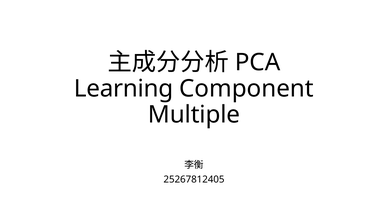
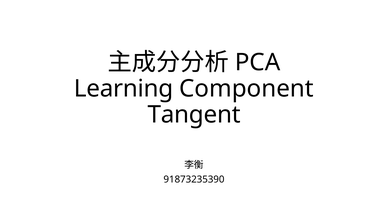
Multiple: Multiple -> Tangent
25267812405: 25267812405 -> 91873235390
